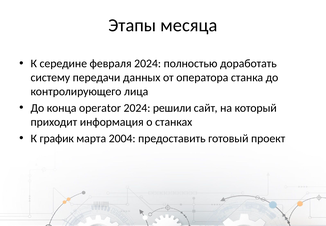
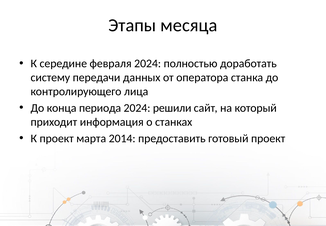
operator: operator -> периода
К график: график -> проект
2004: 2004 -> 2014
